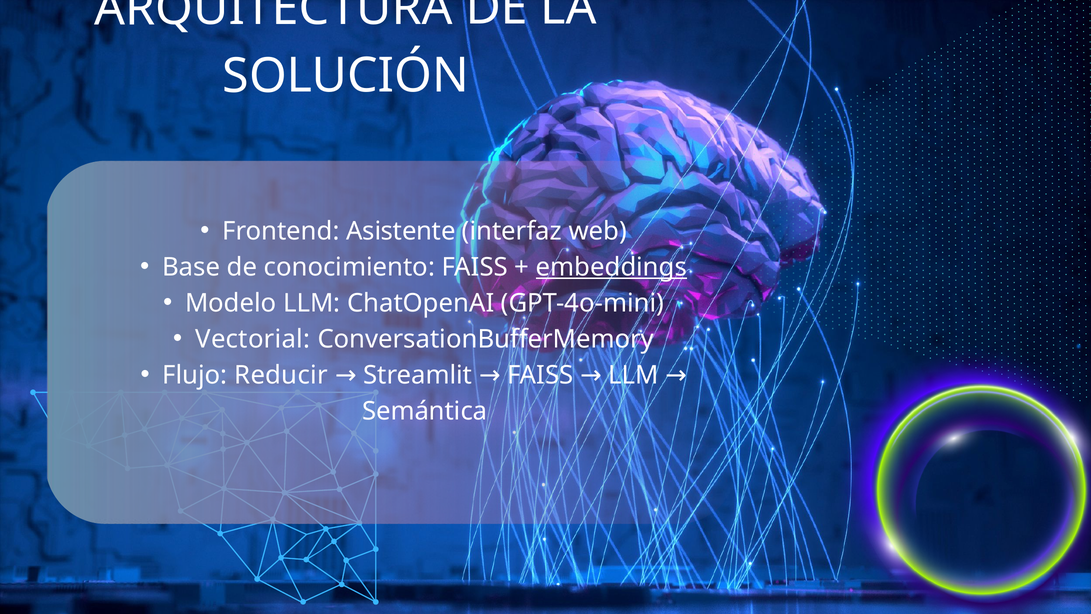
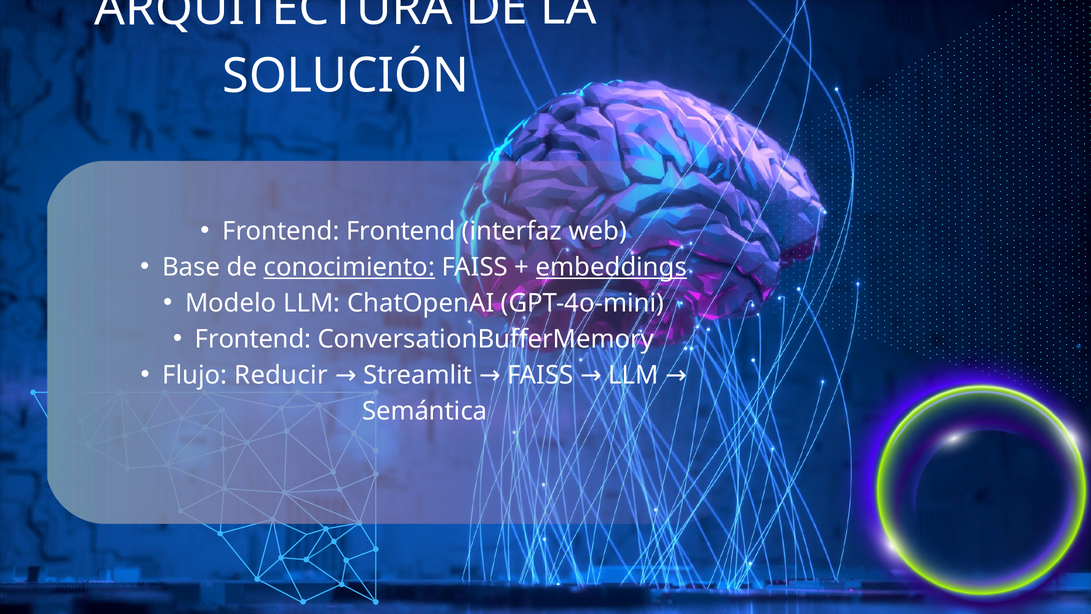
Frontend Asistente: Asistente -> Frontend
conocimiento underline: none -> present
Vectorial at (253, 339): Vectorial -> Frontend
